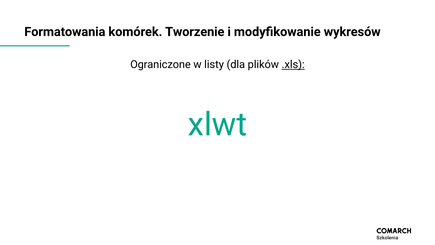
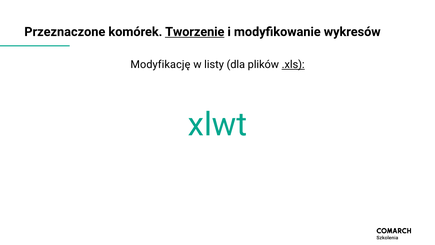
Formatowania: Formatowania -> Przeznaczone
Tworzenie underline: none -> present
Ograniczone: Ograniczone -> Modyfikację
